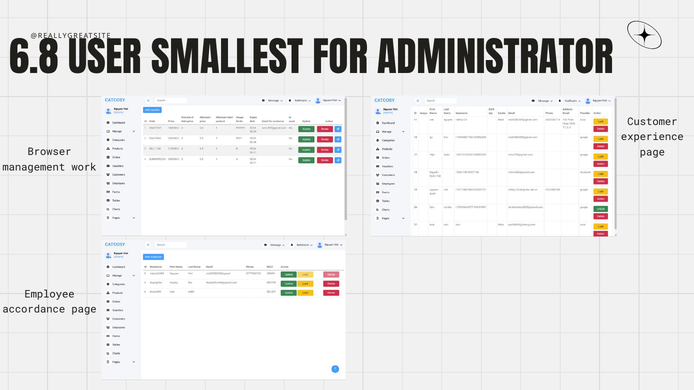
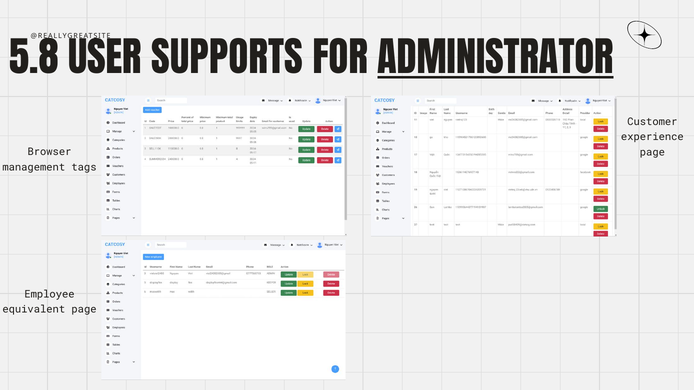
6.8: 6.8 -> 5.8
SMALLEST: SMALLEST -> SUPPORTS
ADMINISTRATOR underline: none -> present
work: work -> tags
accordance: accordance -> equivalent
